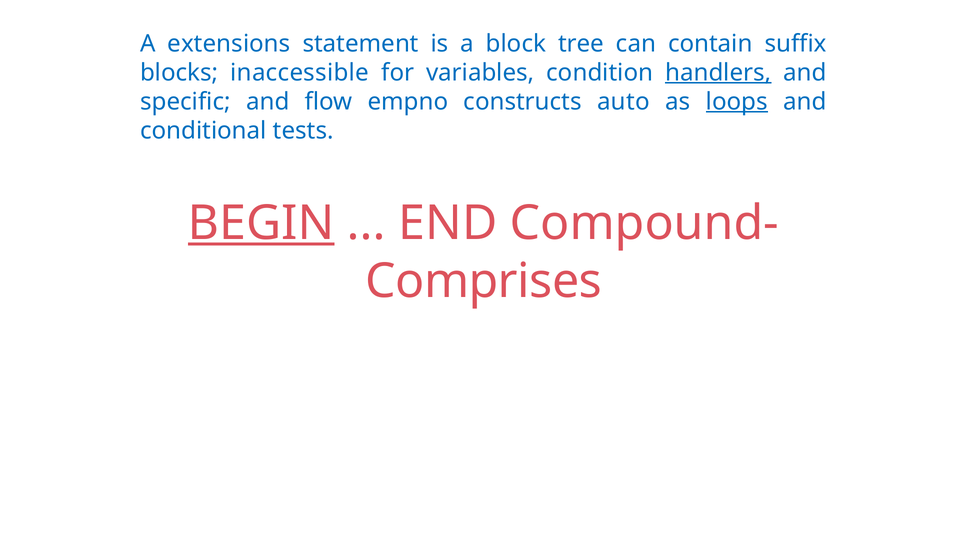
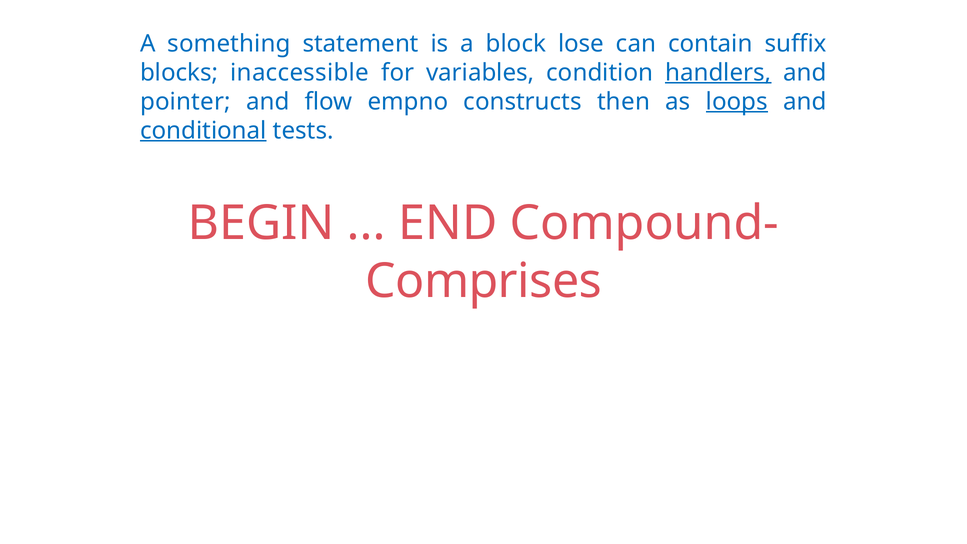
extensions: extensions -> something
tree: tree -> lose
specific: specific -> pointer
auto: auto -> then
conditional underline: none -> present
BEGIN underline: present -> none
